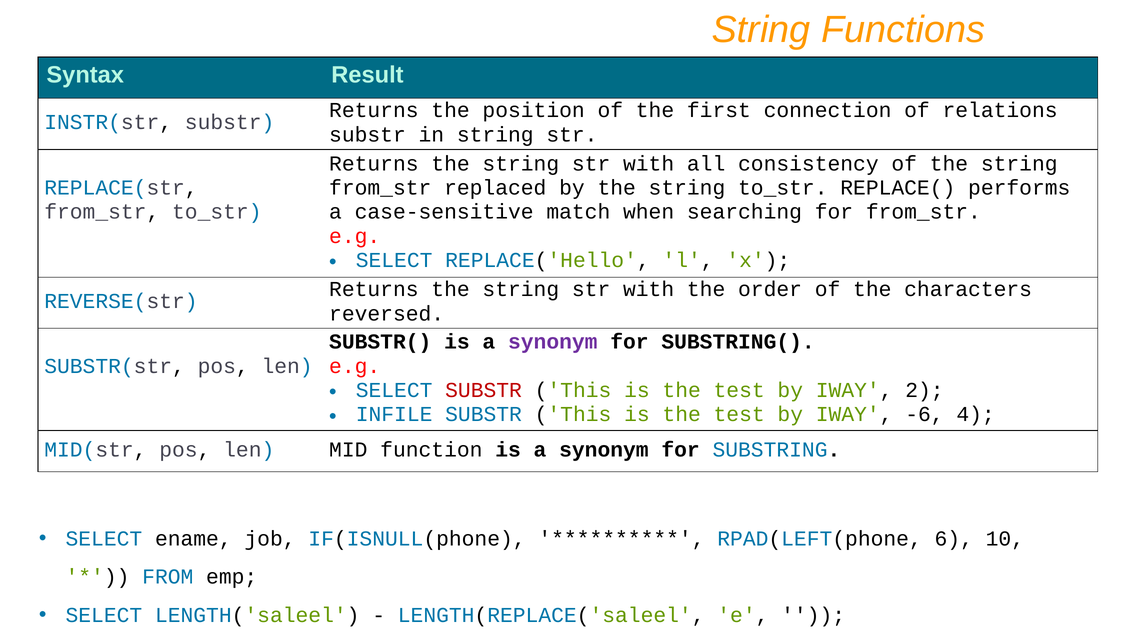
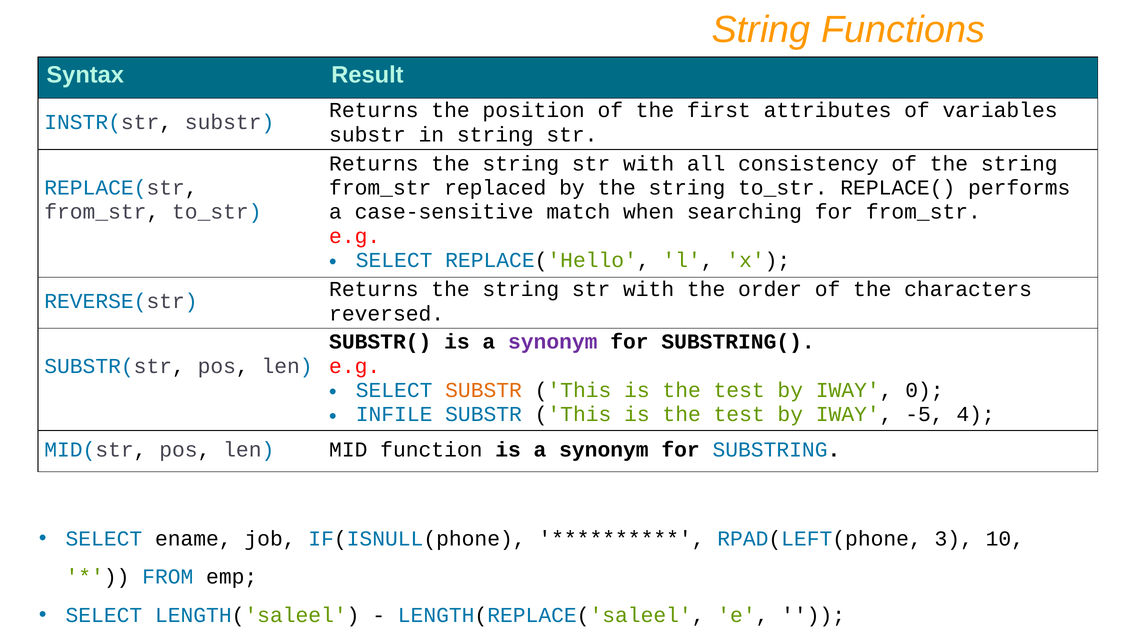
connection: connection -> attributes
relations: relations -> variables
SUBSTR at (484, 390) colour: red -> orange
2: 2 -> 0
-6: -6 -> -5
6: 6 -> 3
